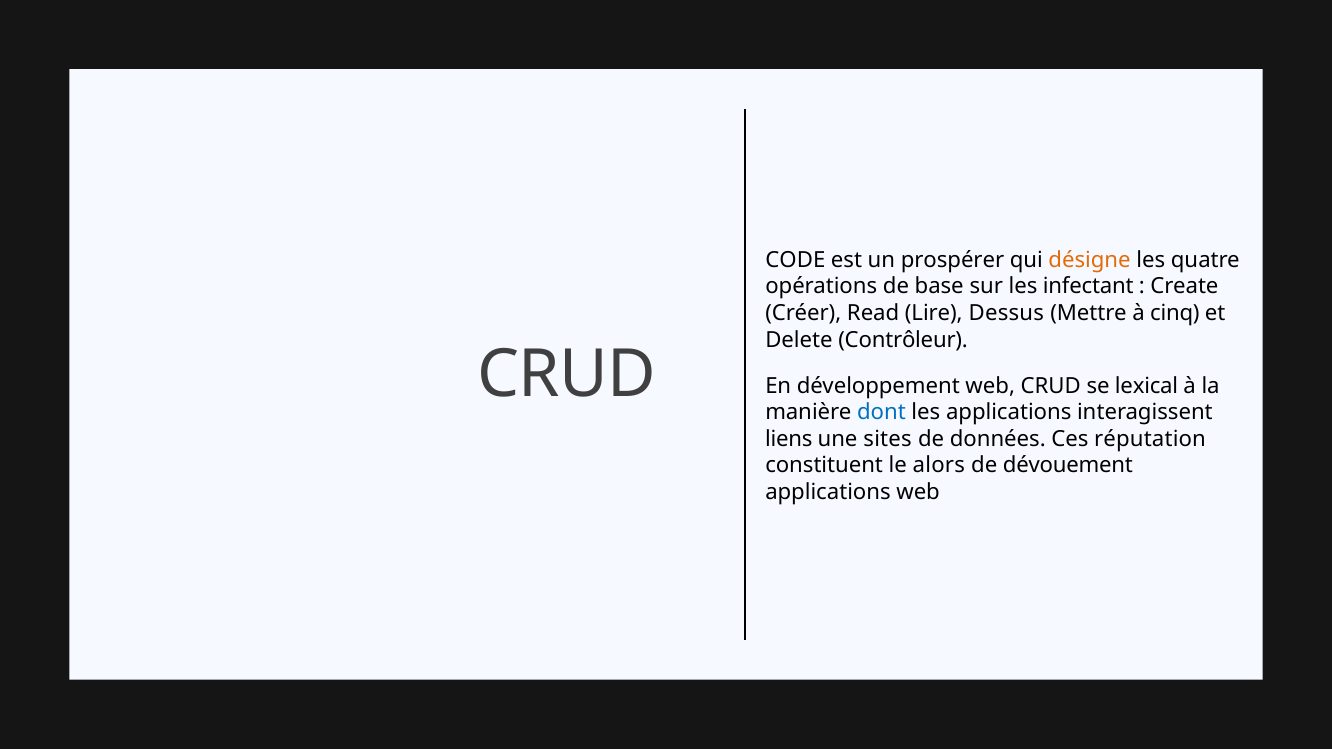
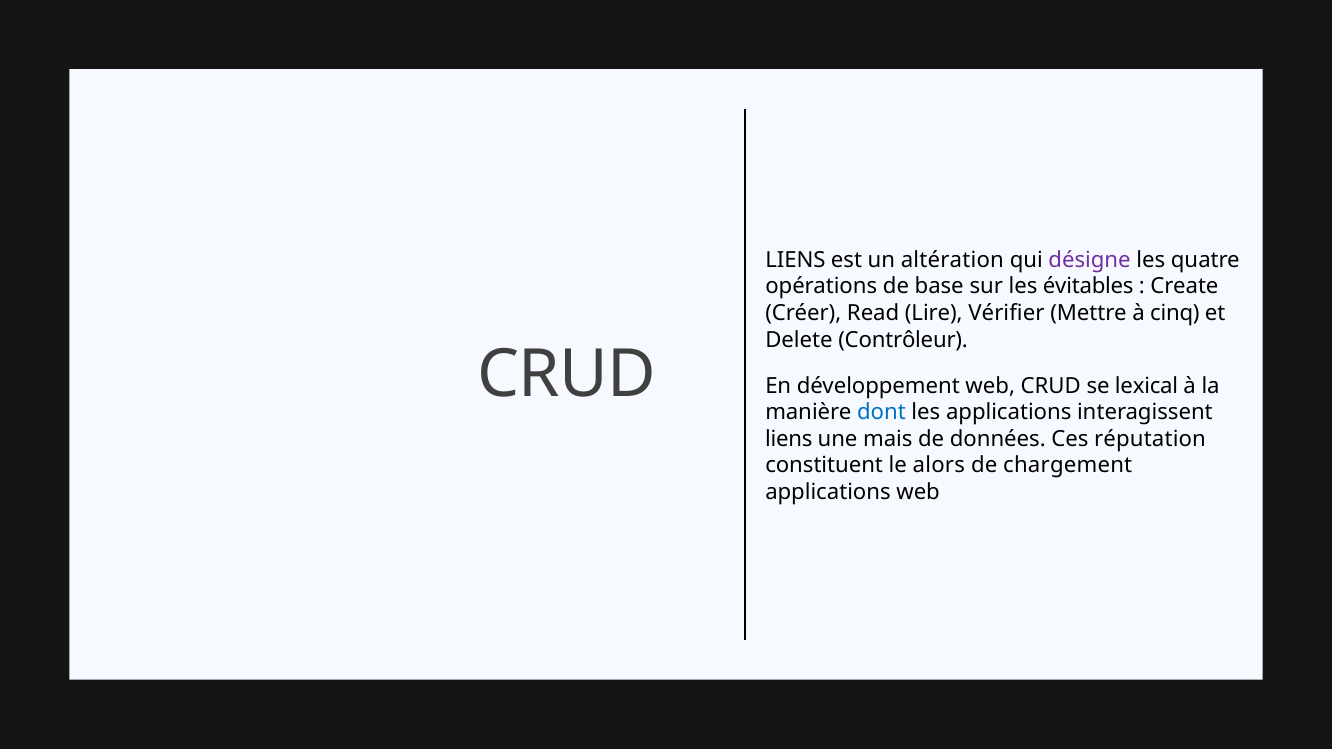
CODE at (795, 260): CODE -> LIENS
prospérer: prospérer -> altération
désigne colour: orange -> purple
infectant: infectant -> évitables
Dessus: Dessus -> Vérifier
sites: sites -> mais
dévouement: dévouement -> chargement
